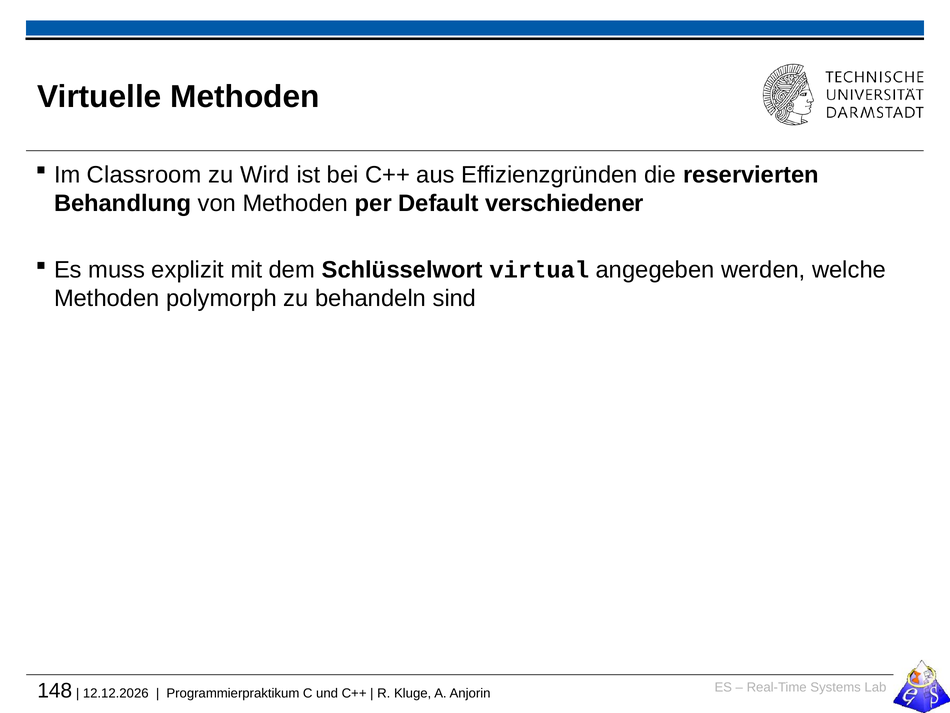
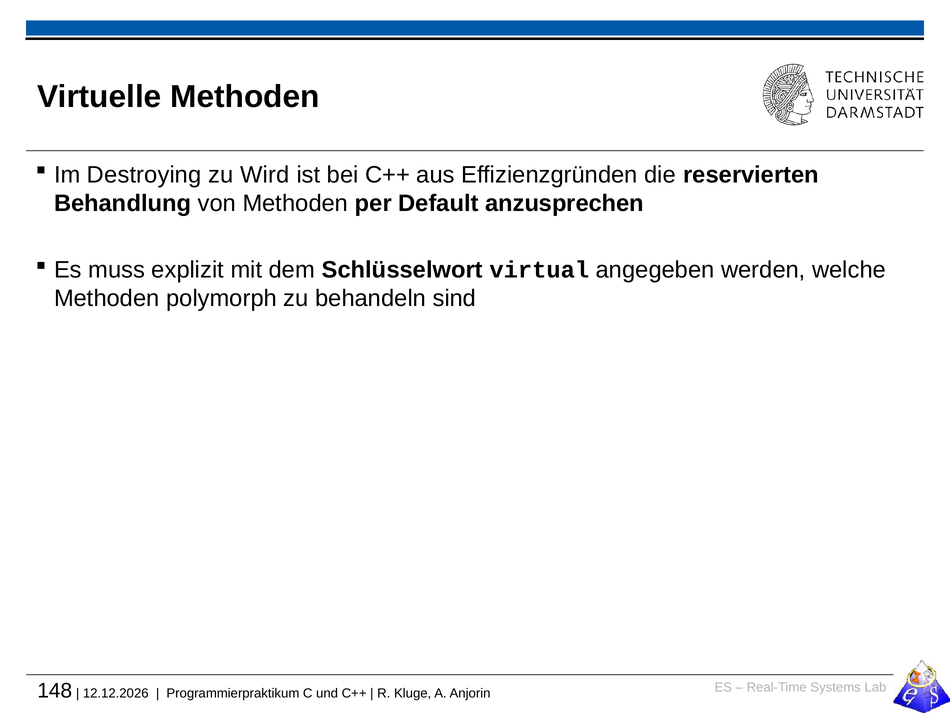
Classroom: Classroom -> Destroying
verschiedener: verschiedener -> anzusprechen
